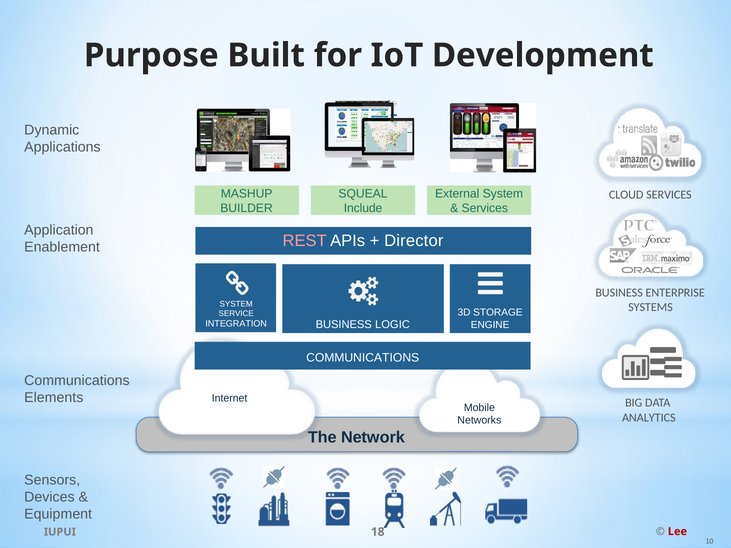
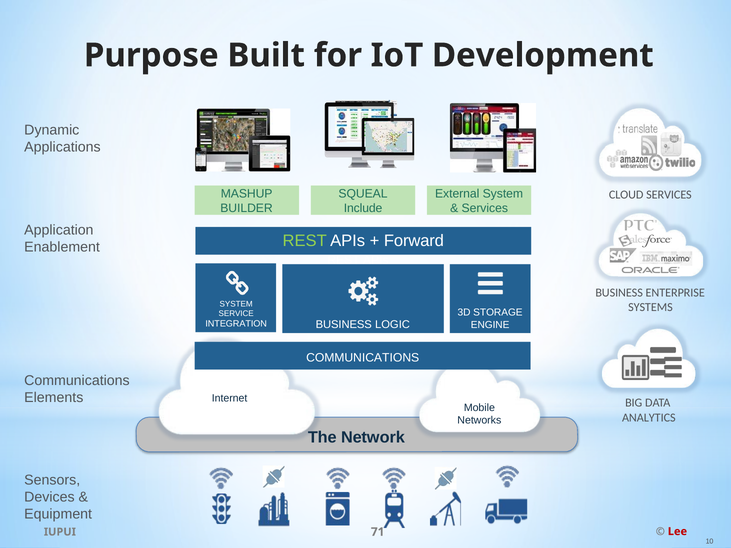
REST at (305, 241) colour: pink -> light green
Director: Director -> Forward
18: 18 -> 71
